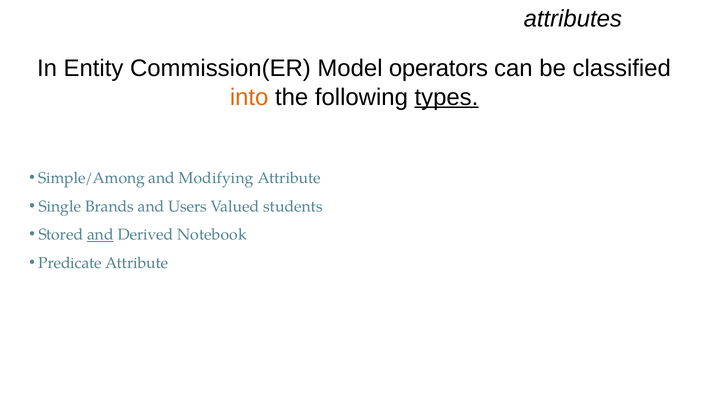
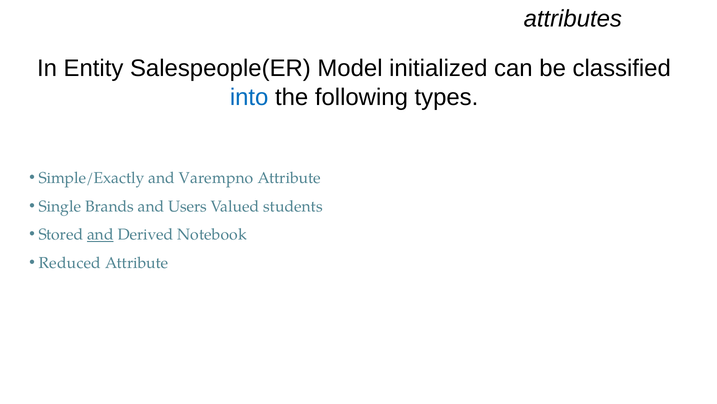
Commission(ER: Commission(ER -> Salespeople(ER
operators: operators -> initialized
into colour: orange -> blue
types underline: present -> none
Simple/Among: Simple/Among -> Simple/Exactly
Modifying: Modifying -> Varempno
Predicate: Predicate -> Reduced
